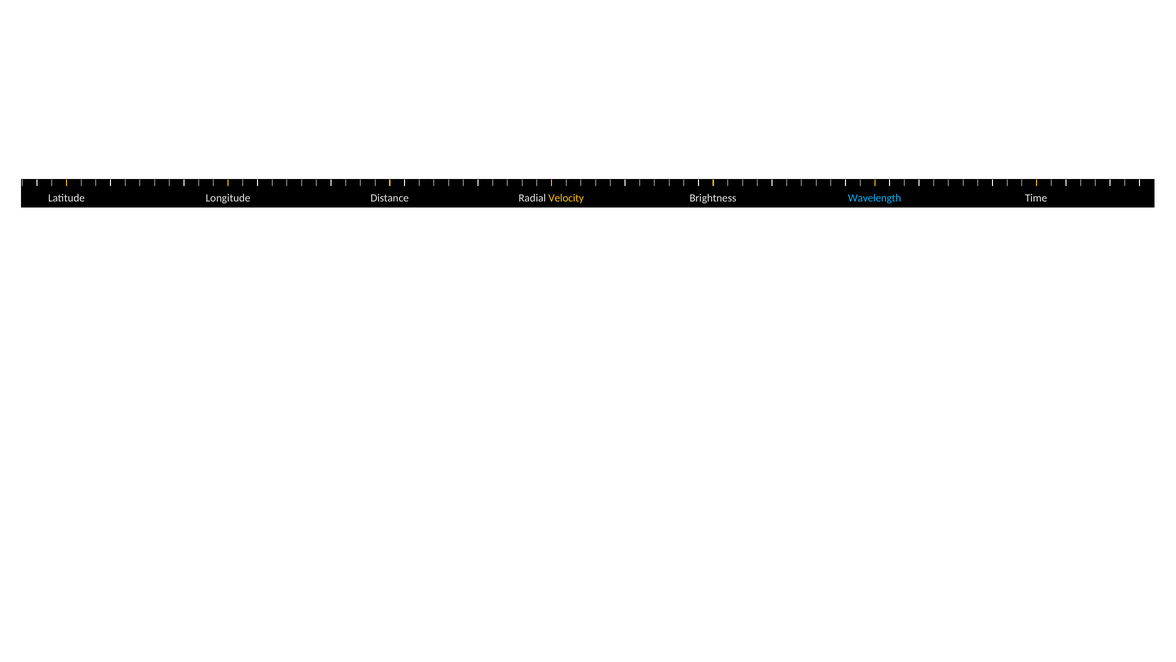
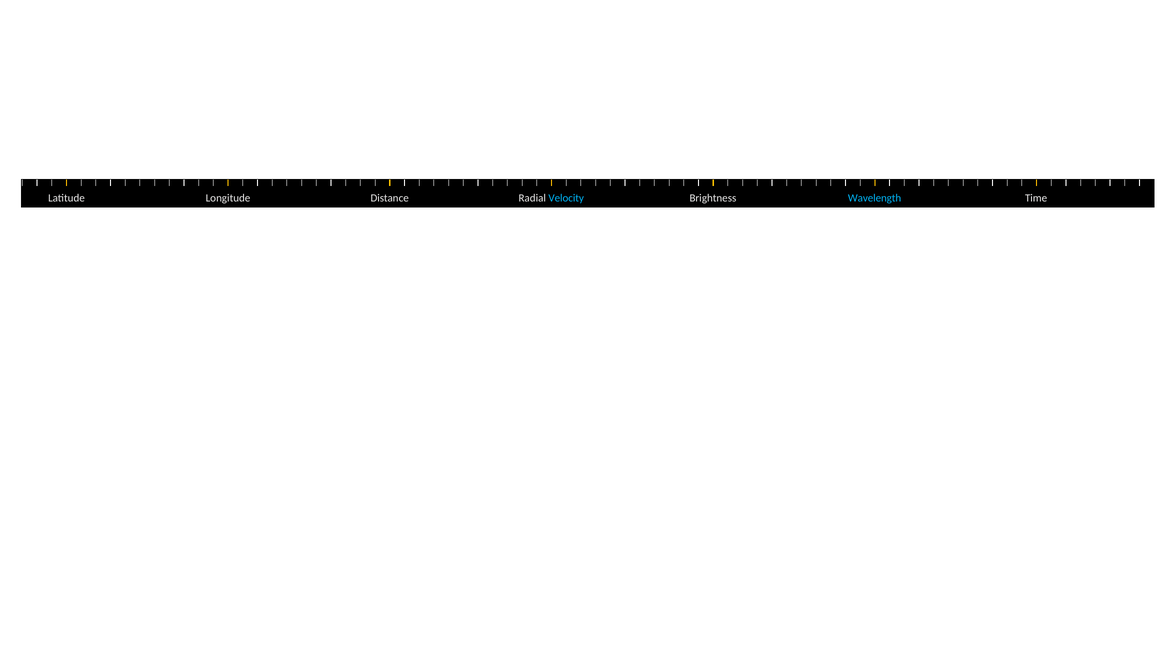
Velocity colour: yellow -> light blue
